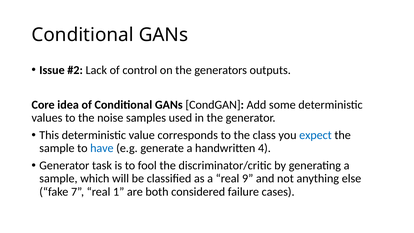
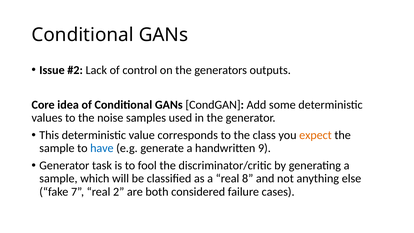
expect colour: blue -> orange
4: 4 -> 9
9: 9 -> 8
1: 1 -> 2
